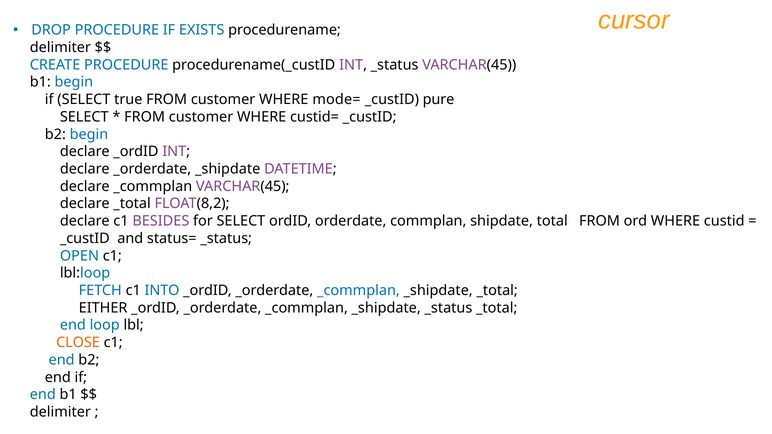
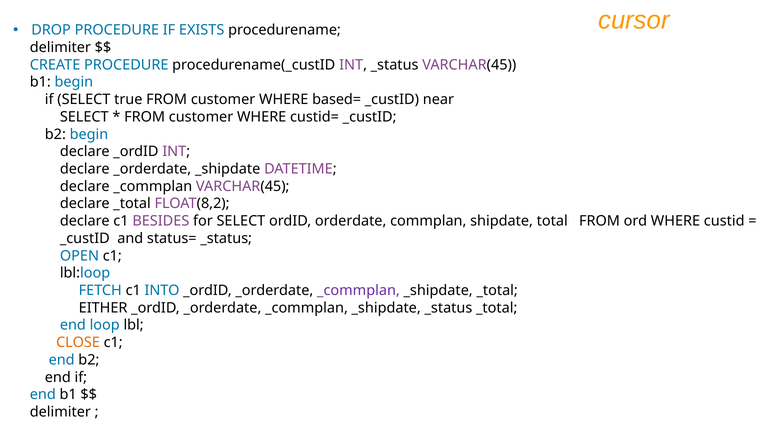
mode=: mode= -> based=
pure: pure -> near
_commplan at (358, 291) colour: blue -> purple
